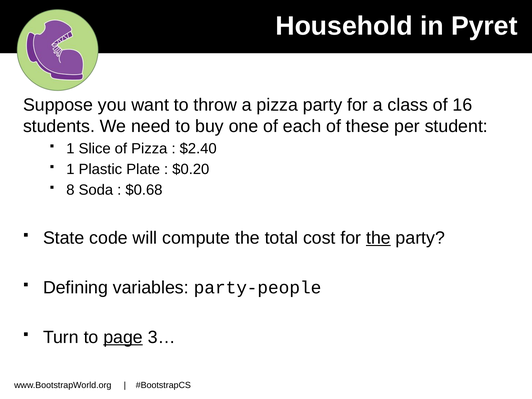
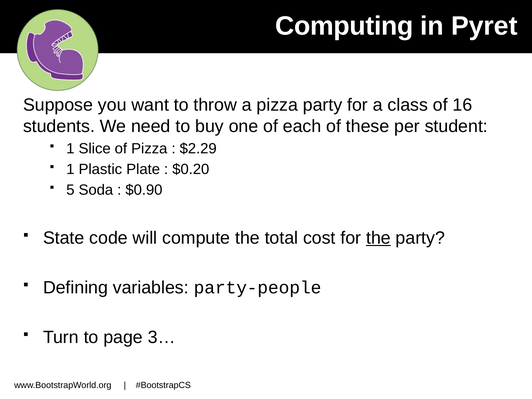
Household: Household -> Computing
$2.40: $2.40 -> $2.29
8: 8 -> 5
$0.68: $0.68 -> $0.90
page underline: present -> none
